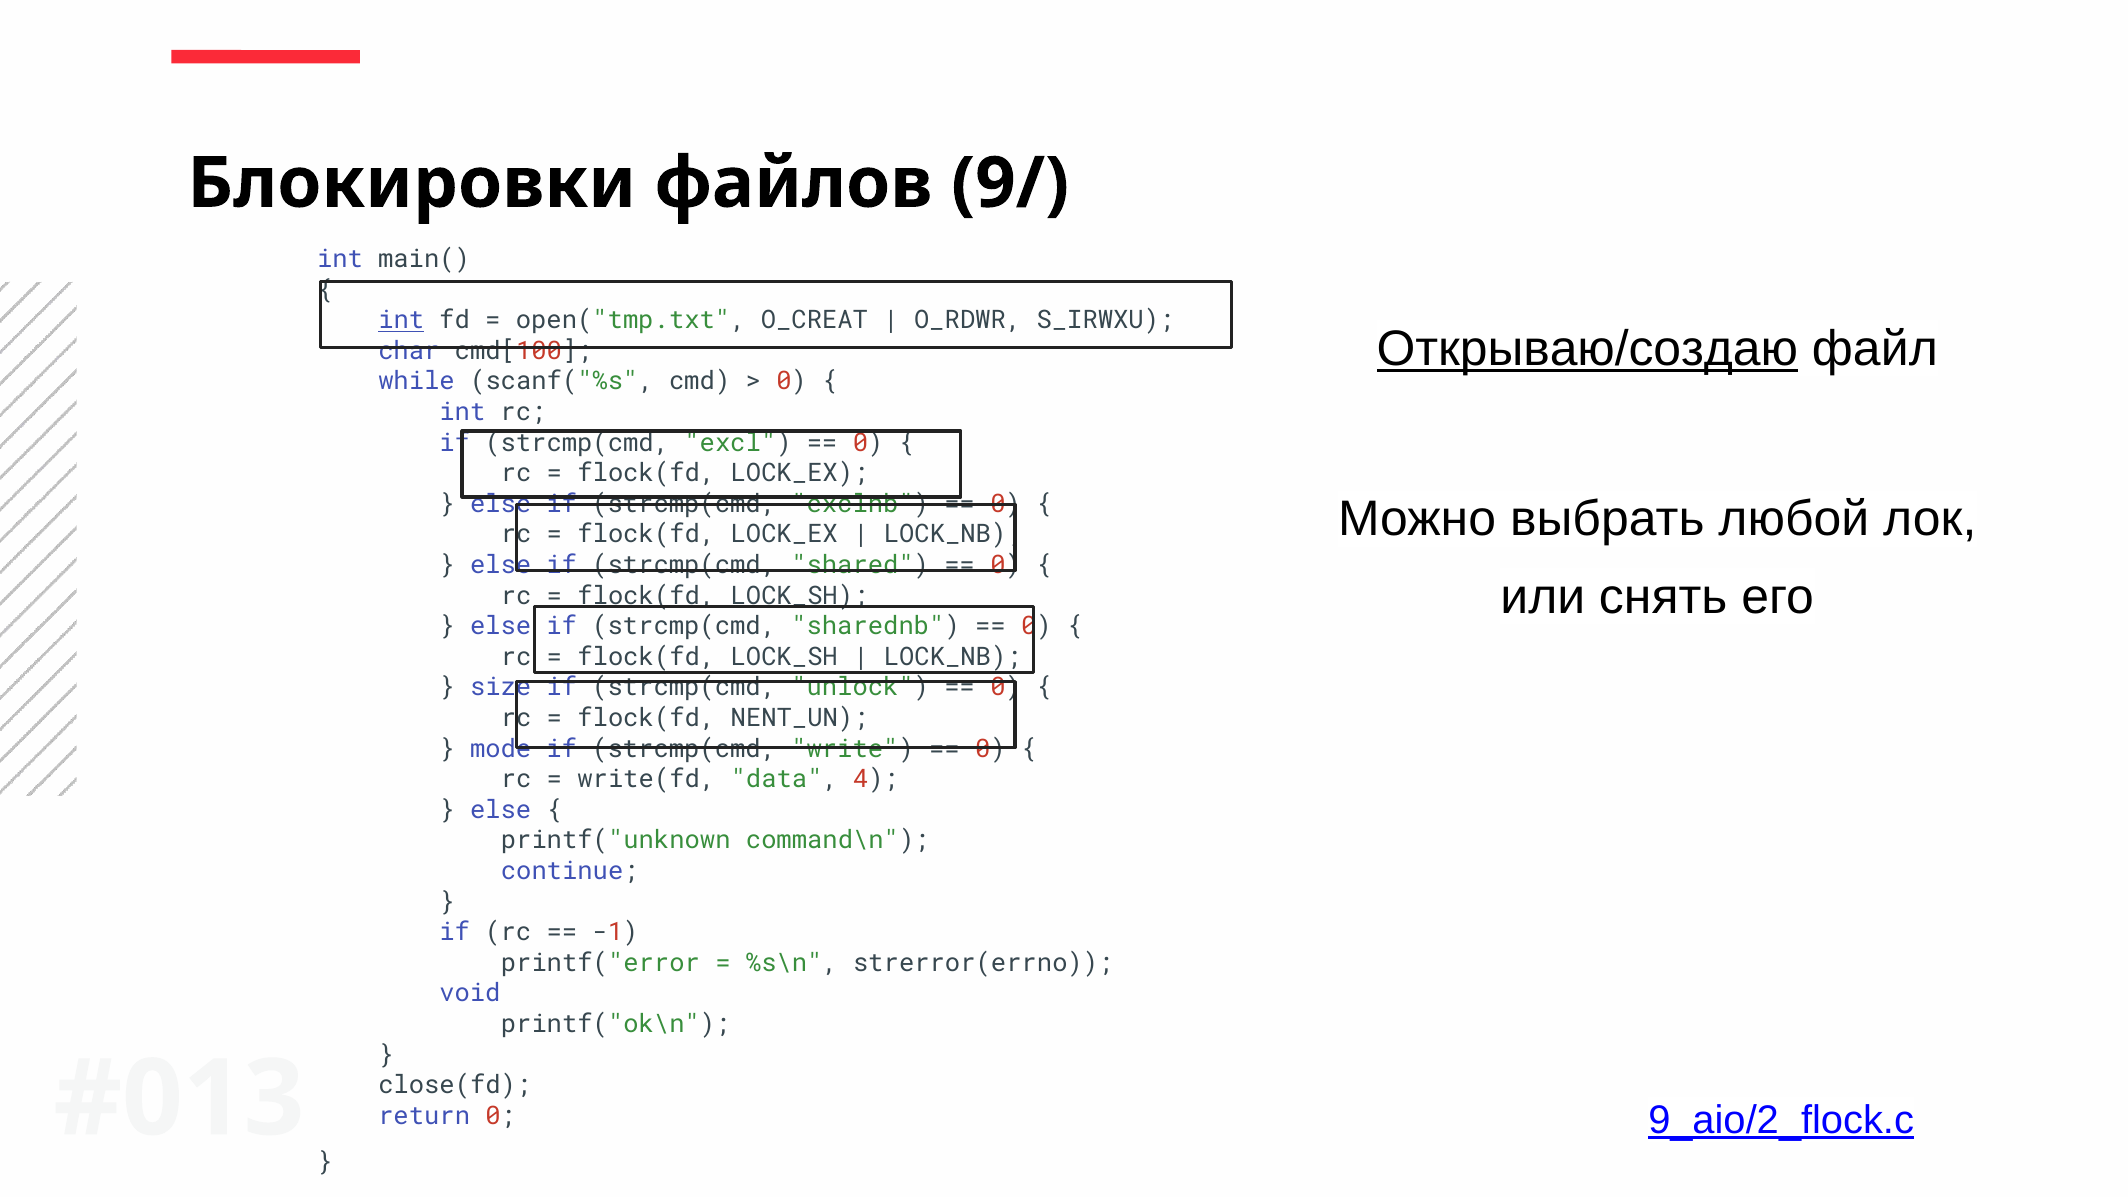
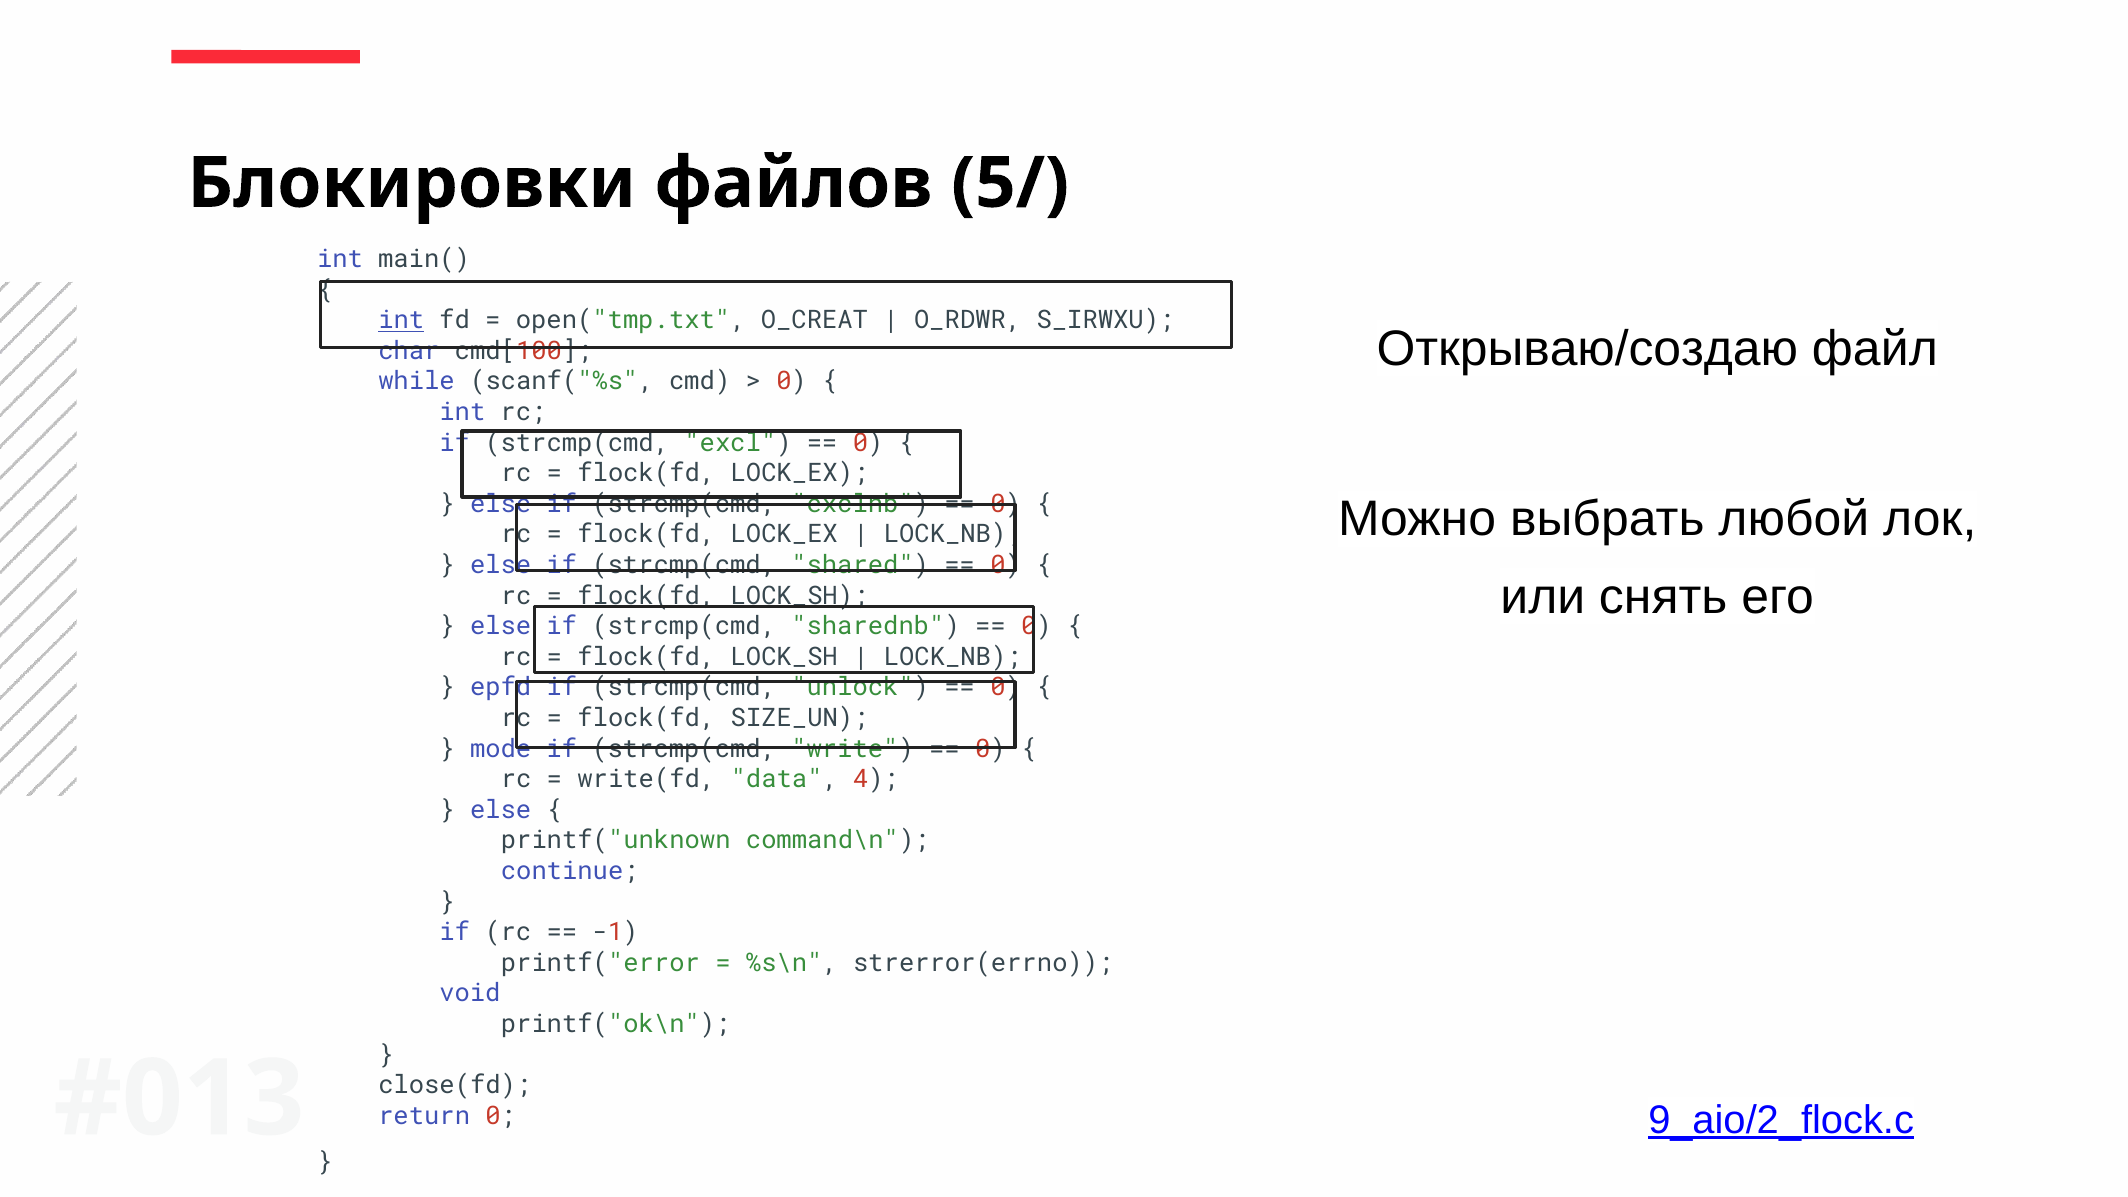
9/: 9/ -> 5/
Открываю/создаю underline: present -> none
size: size -> epfd
NENT_UN: NENT_UN -> SIZE_UN
